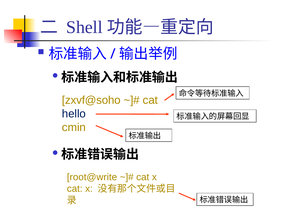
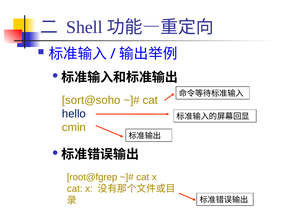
zxvf@soho: zxvf@soho -> sort@soho
root@write: root@write -> root@fgrep
